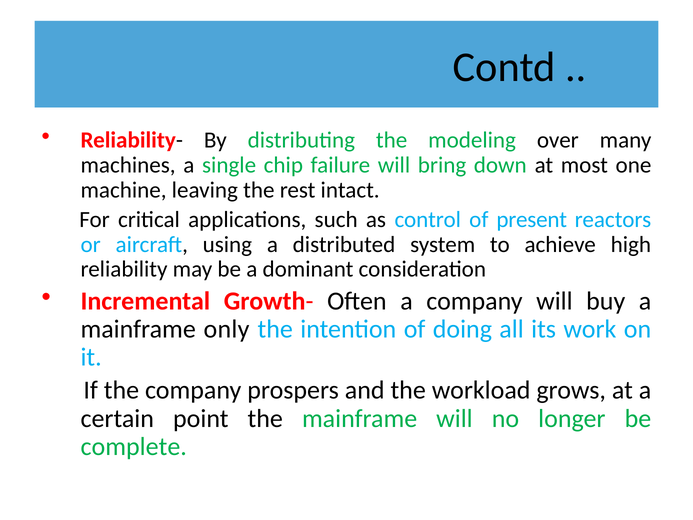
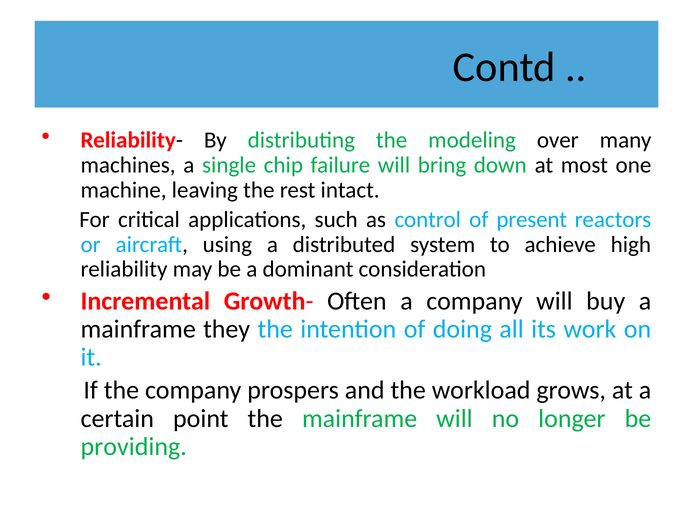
only: only -> they
complete: complete -> providing
